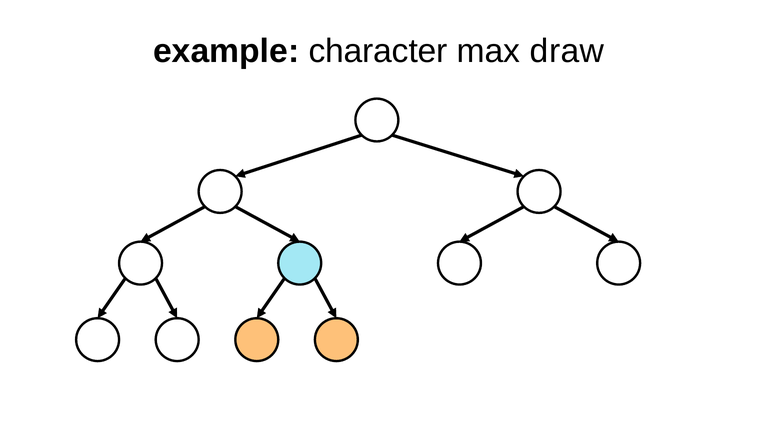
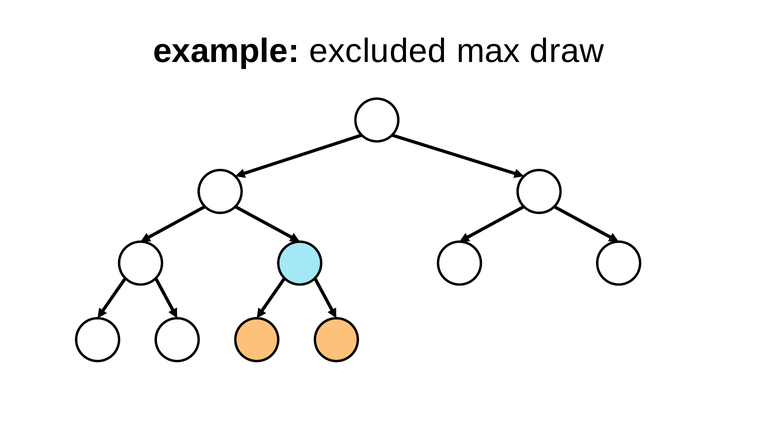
character: character -> excluded
